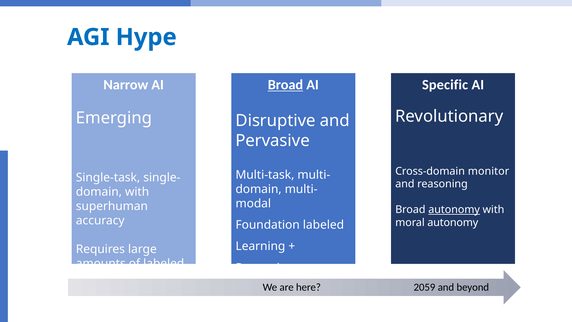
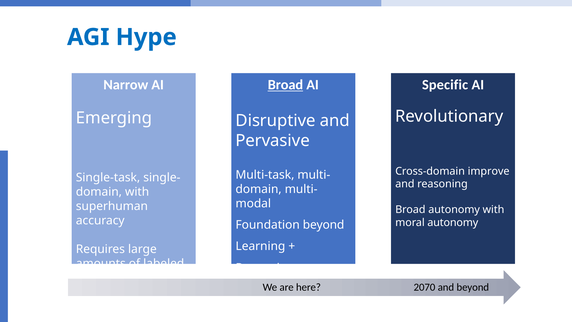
monitor: monitor -> improve
autonomy at (454, 210) underline: present -> none
Foundation labeled: labeled -> beyond
2059: 2059 -> 2070
